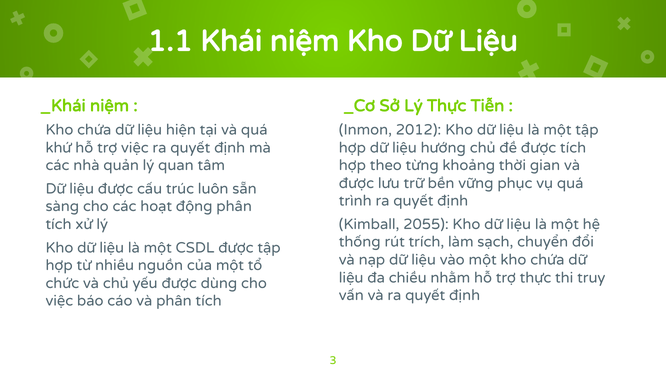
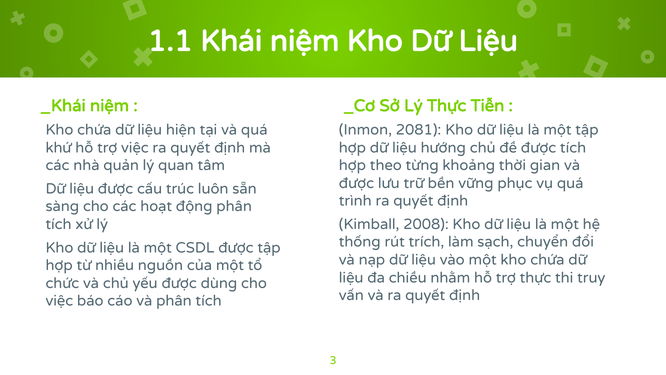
2012: 2012 -> 2081
2055: 2055 -> 2008
